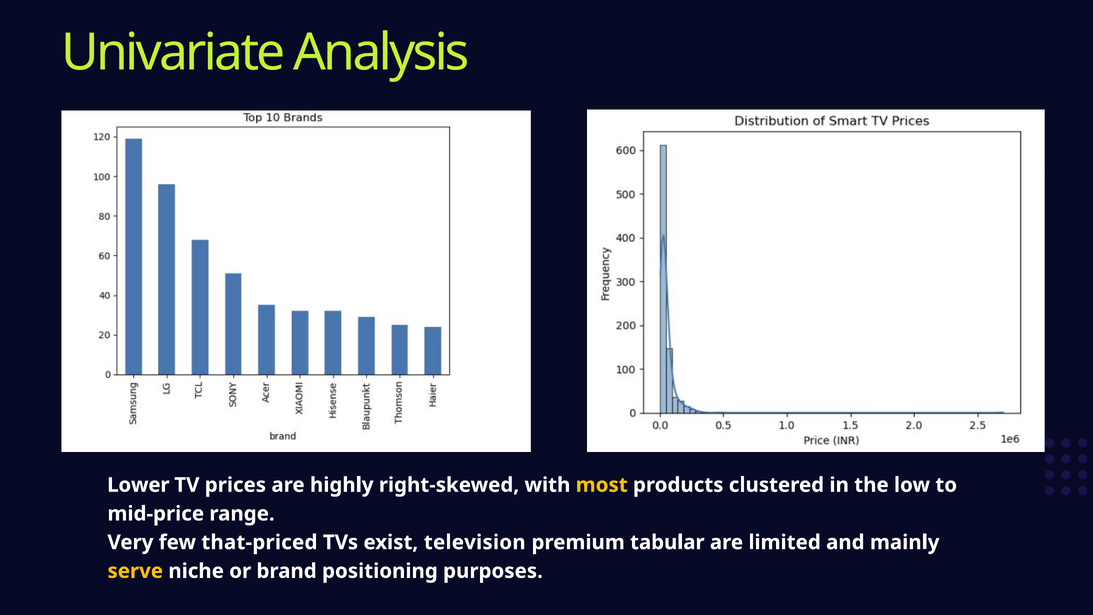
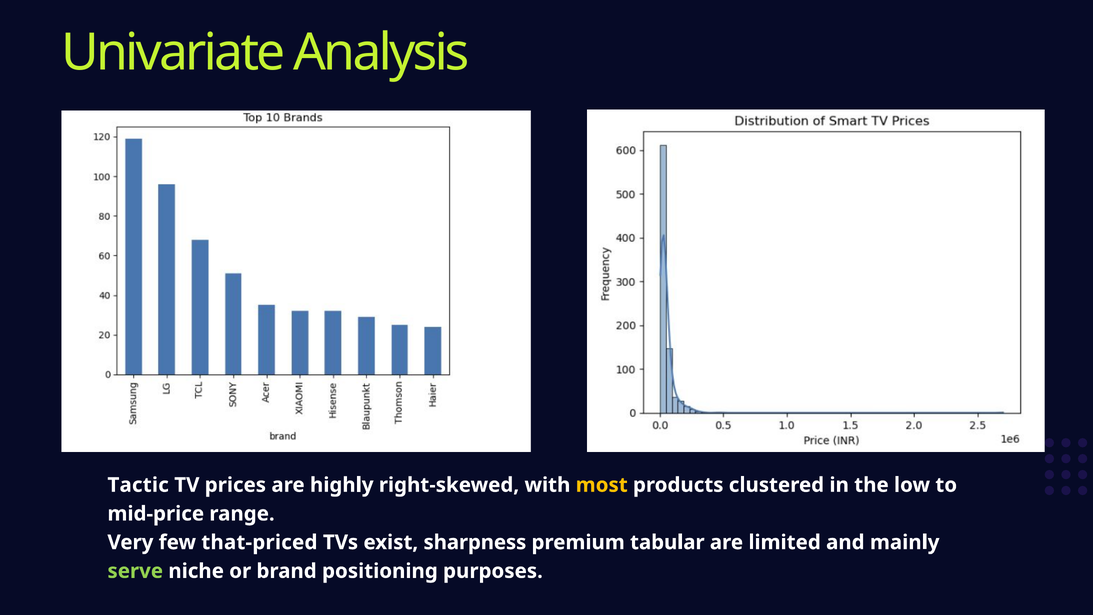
Lower: Lower -> Tactic
television: television -> sharpness
serve colour: yellow -> light green
